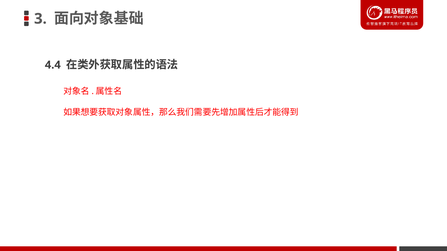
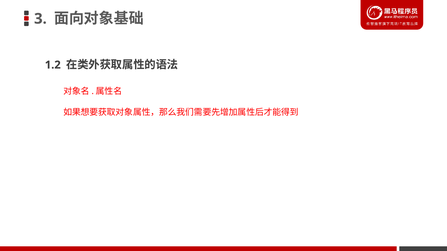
4.4: 4.4 -> 1.2
